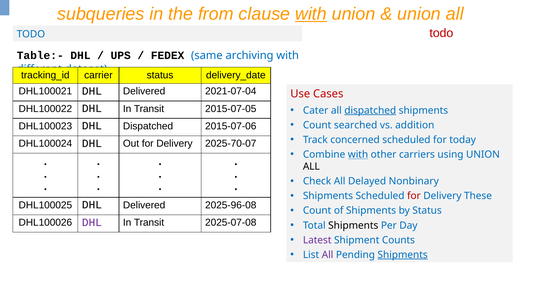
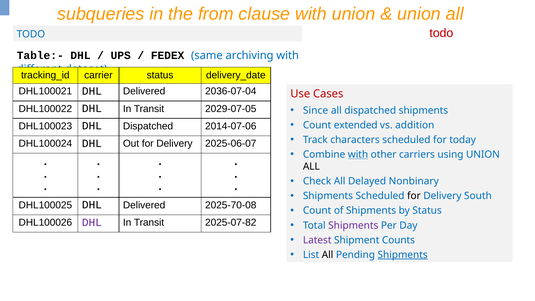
with at (311, 14) underline: present -> none
2021-07-04: 2021-07-04 -> 2036-07-04
2015-07-05: 2015-07-05 -> 2029-07-05
Cater: Cater -> Since
dispatched at (370, 110) underline: present -> none
searched: searched -> extended
2015-07-06: 2015-07-06 -> 2014-07-06
concerned: concerned -> characters
2025-70-07: 2025-70-07 -> 2025-06-07
for at (414, 196) colour: red -> black
These: These -> South
2025-96-08: 2025-96-08 -> 2025-70-08
2025-07-08: 2025-07-08 -> 2025-07-82
Shipments at (353, 225) colour: black -> purple
All at (328, 255) colour: purple -> black
